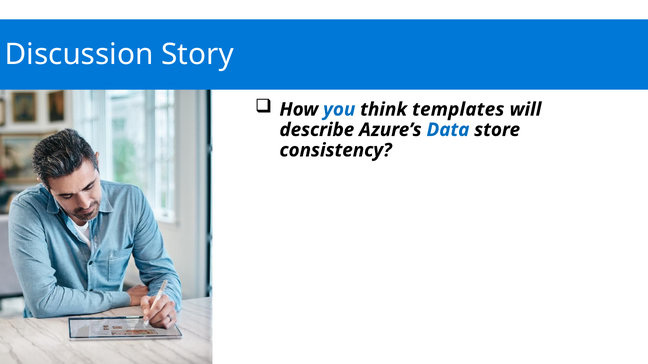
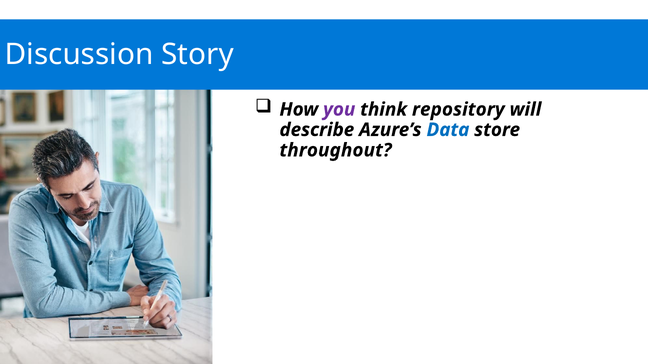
you colour: blue -> purple
templates: templates -> repository
consistency: consistency -> throughout
